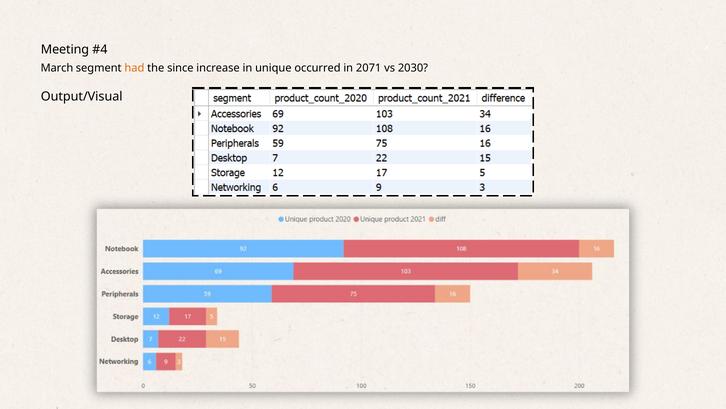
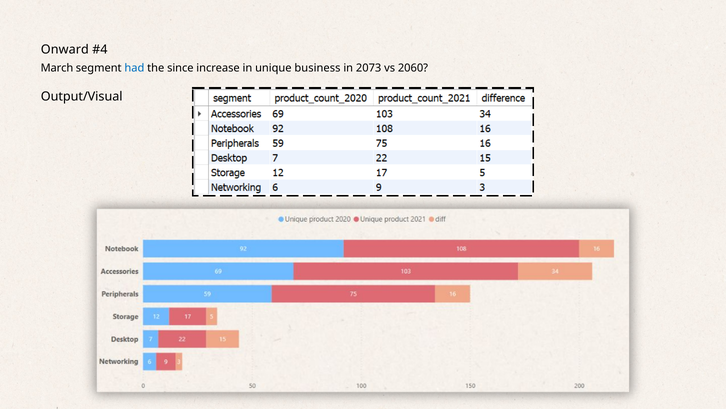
Meeting: Meeting -> Onward
had colour: orange -> blue
occurred: occurred -> business
2071: 2071 -> 2073
2030: 2030 -> 2060
